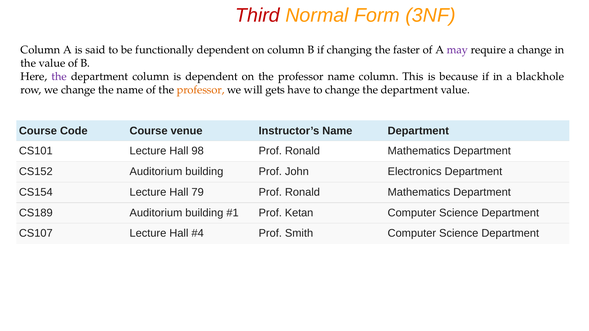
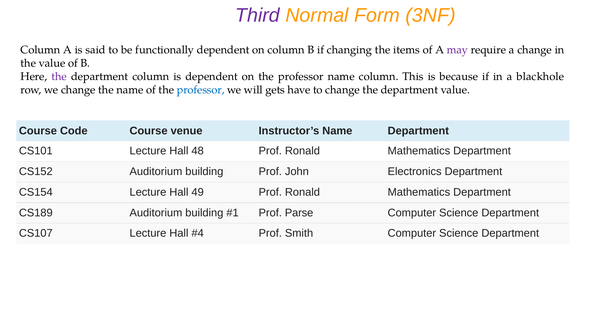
Third colour: red -> purple
faster: faster -> items
professor at (201, 90) colour: orange -> blue
98: 98 -> 48
79: 79 -> 49
Ketan: Ketan -> Parse
